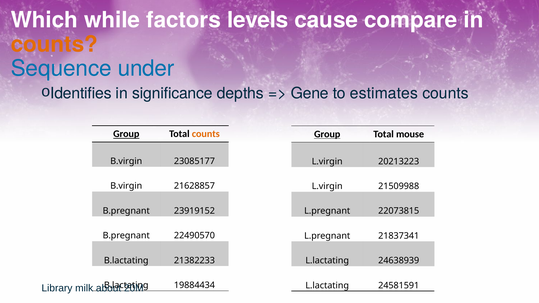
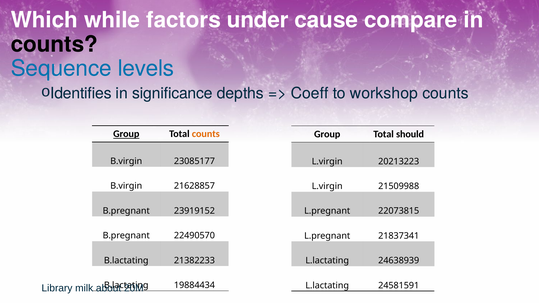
levels: levels -> under
counts at (54, 44) colour: orange -> black
under: under -> levels
Gene: Gene -> Coeff
estimates: estimates -> workshop
Group at (327, 134) underline: present -> none
mouse: mouse -> should
